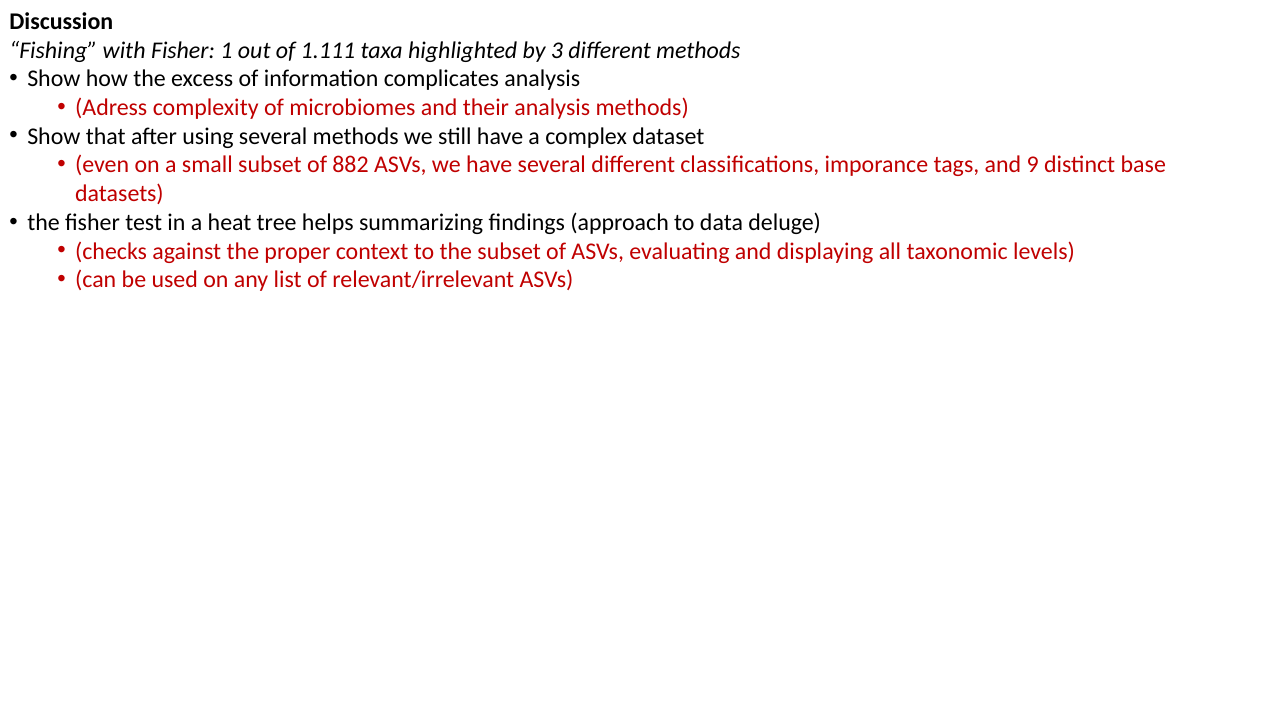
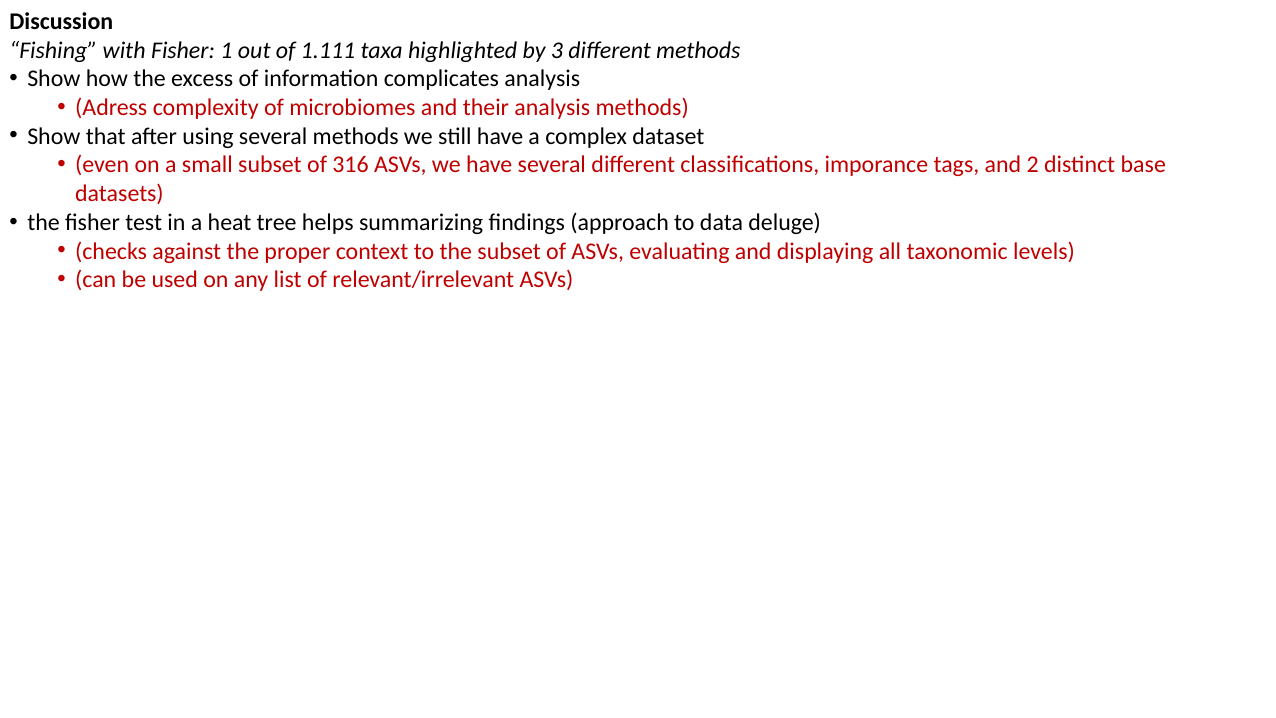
882: 882 -> 316
9: 9 -> 2
